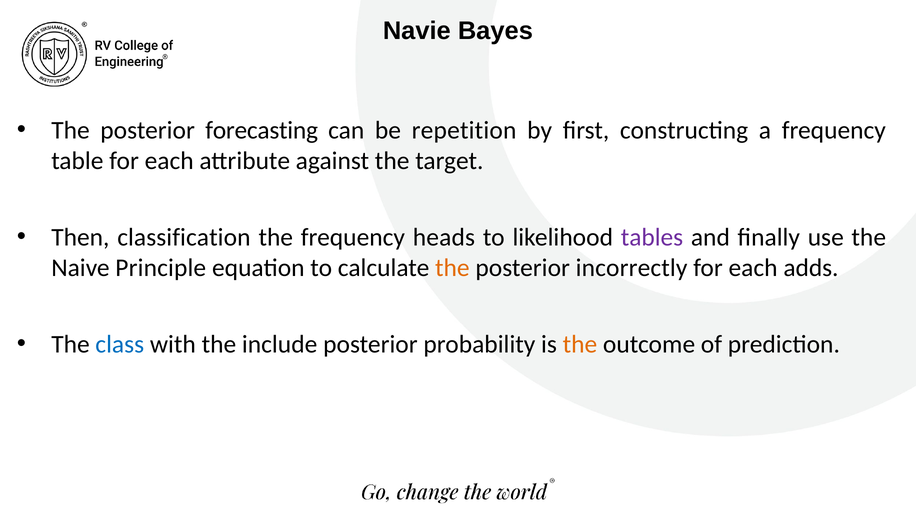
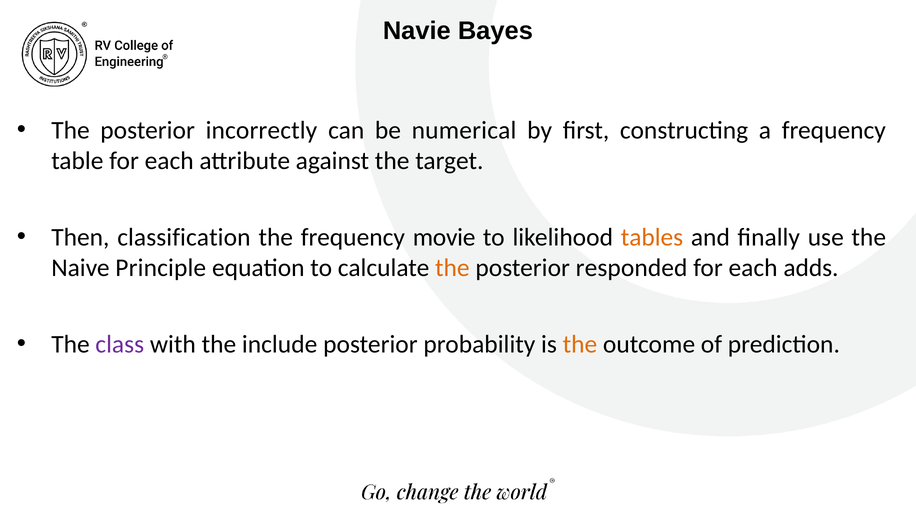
forecasting: forecasting -> incorrectly
repetition: repetition -> numerical
heads: heads -> movie
tables colour: purple -> orange
incorrectly: incorrectly -> responded
class colour: blue -> purple
